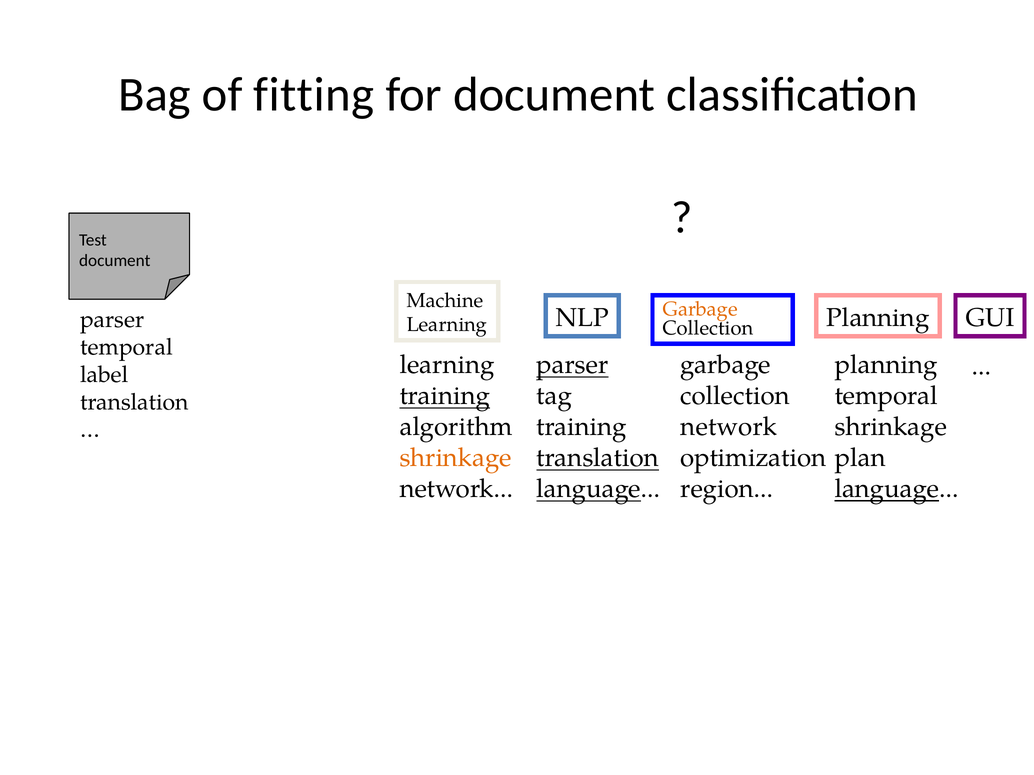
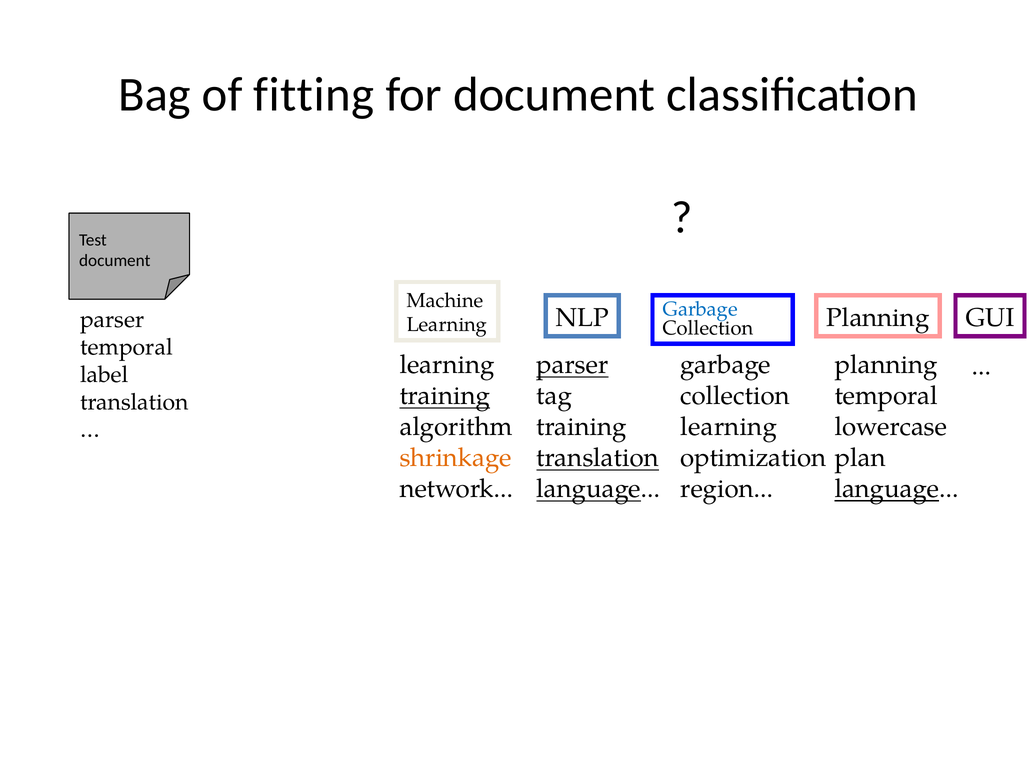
Garbage at (700, 309) colour: orange -> blue
shrinkage at (891, 427): shrinkage -> lowercase
network at (729, 427): network -> learning
